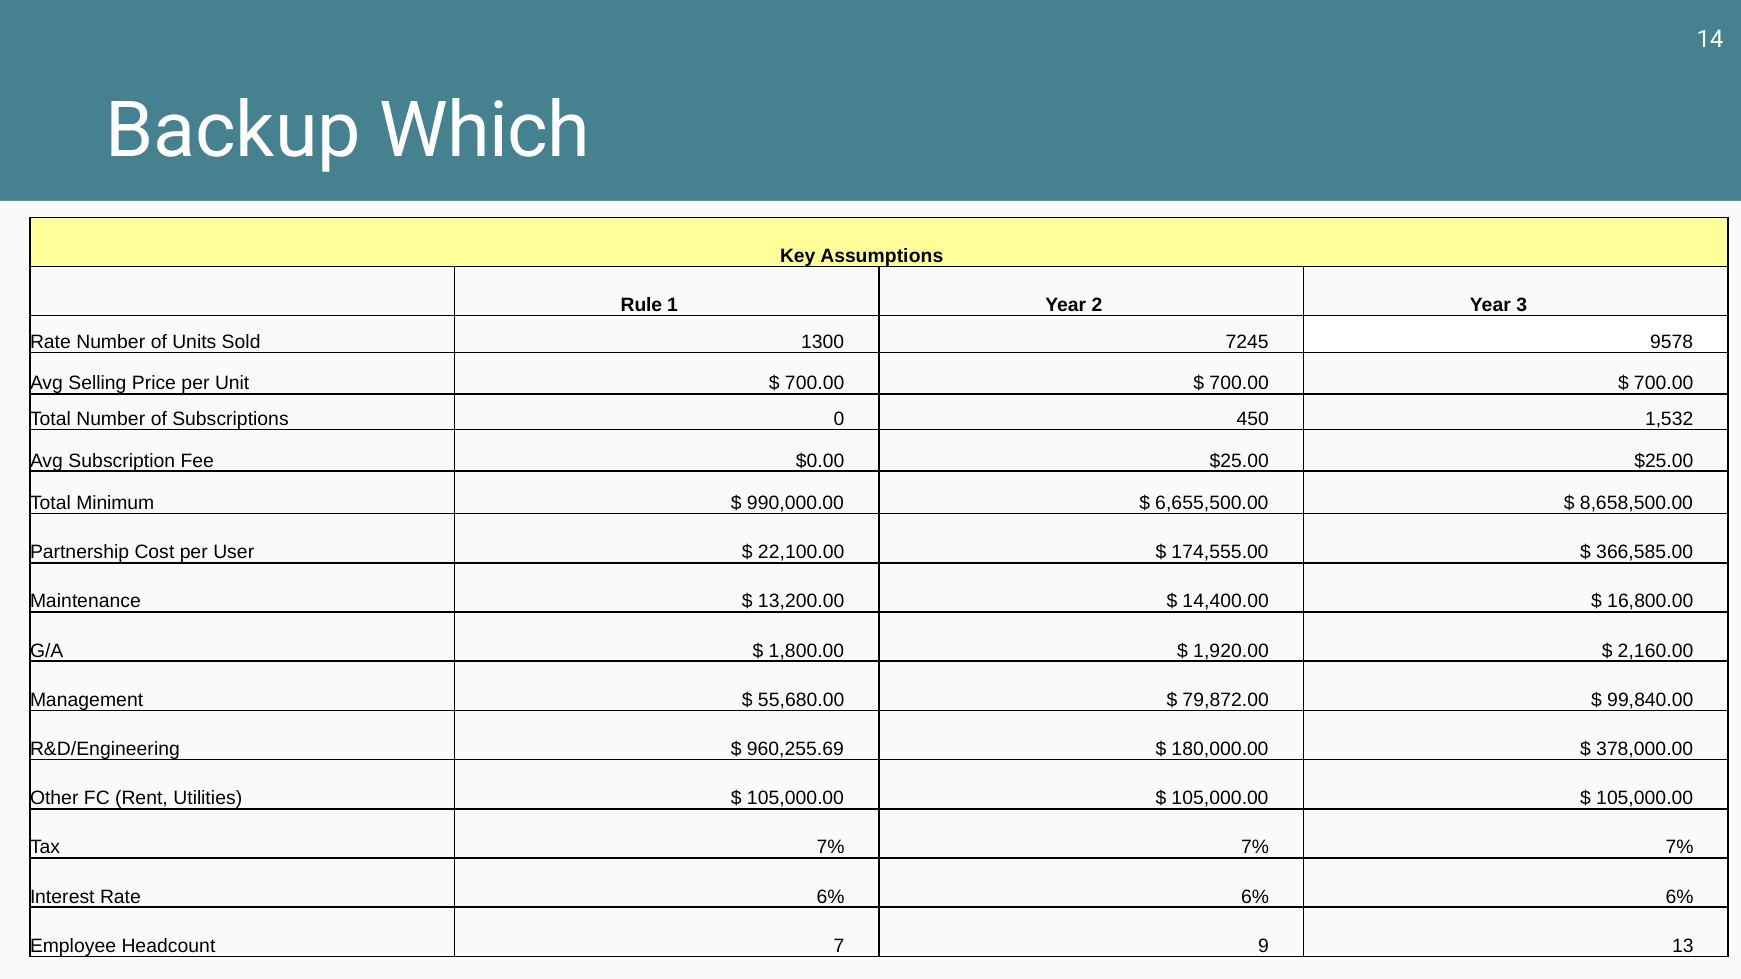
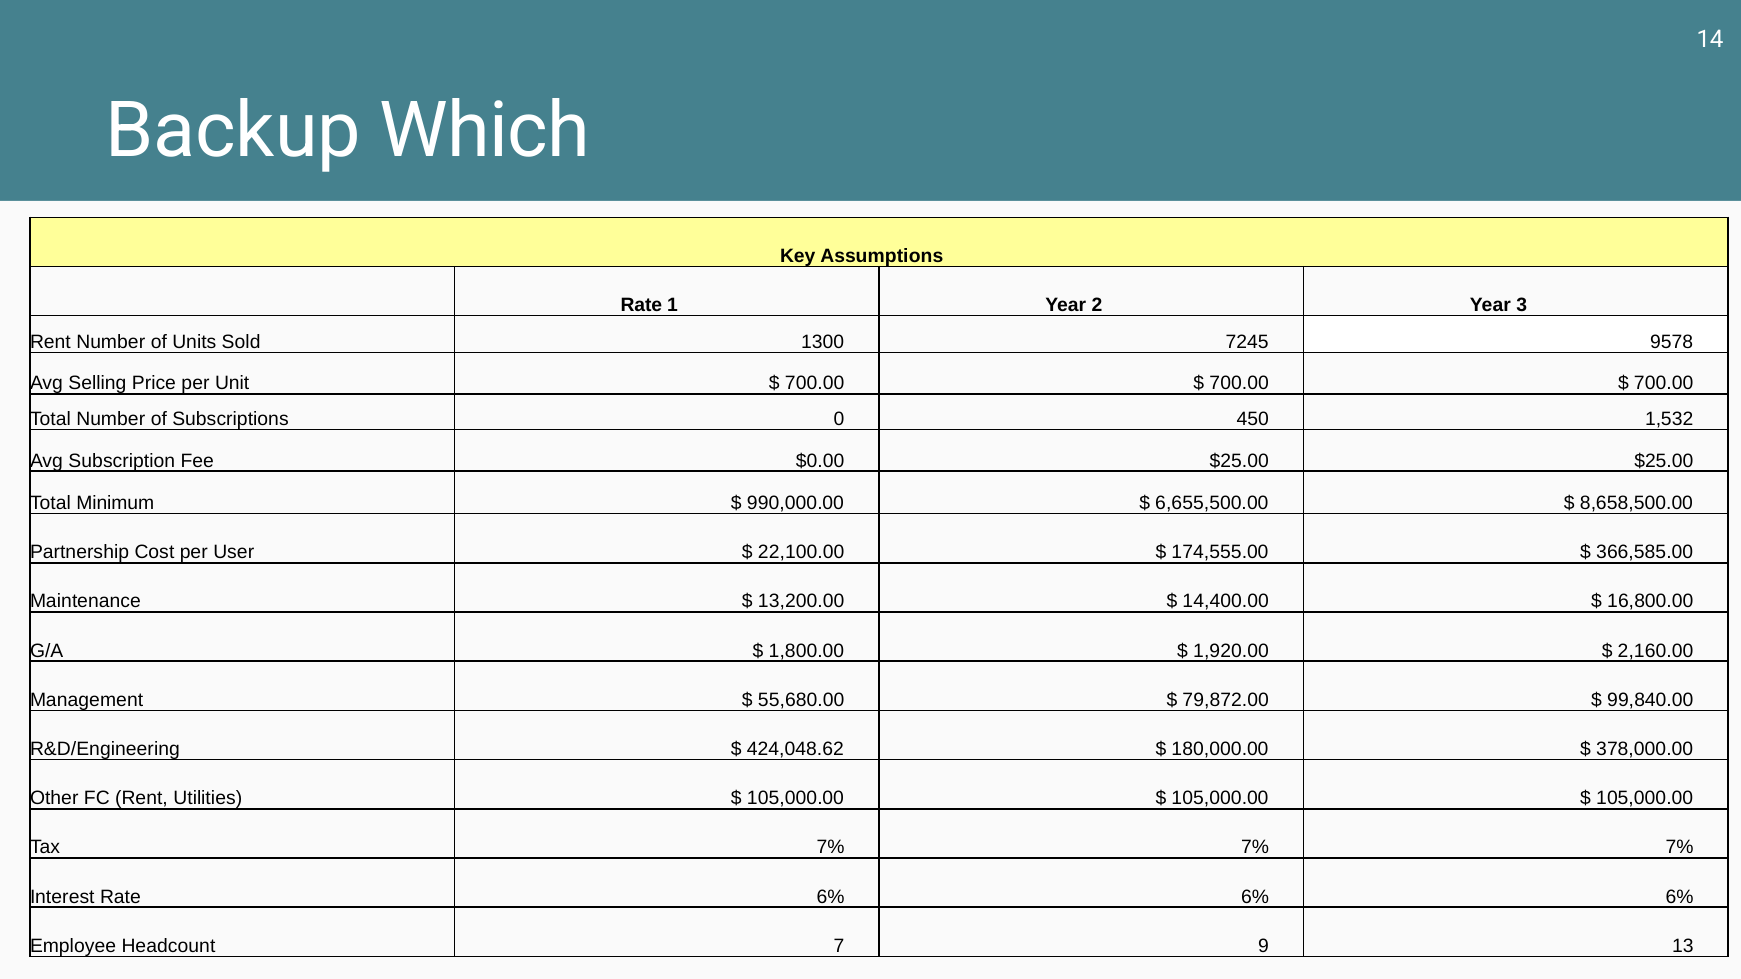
Rule at (641, 305): Rule -> Rate
Rate at (50, 342): Rate -> Rent
960,255.69: 960,255.69 -> 424,048.62
